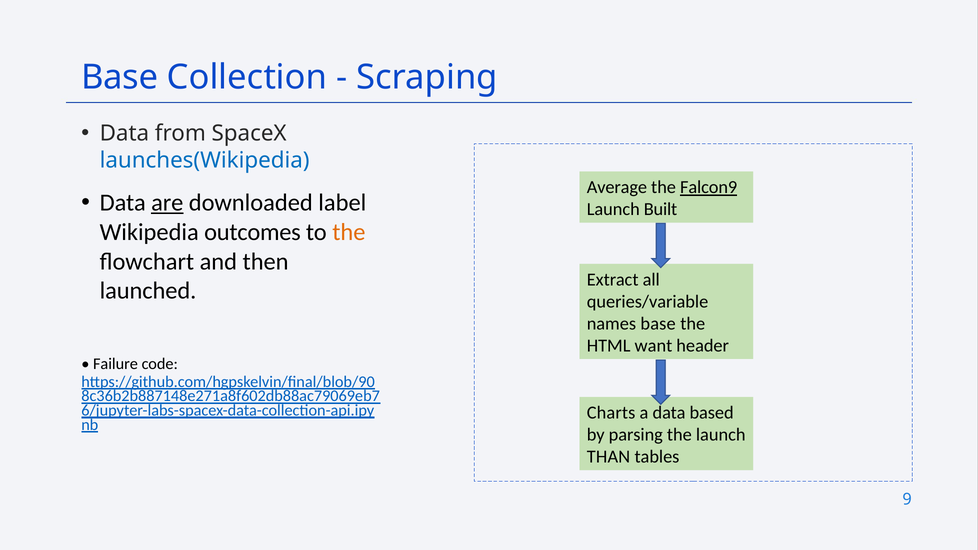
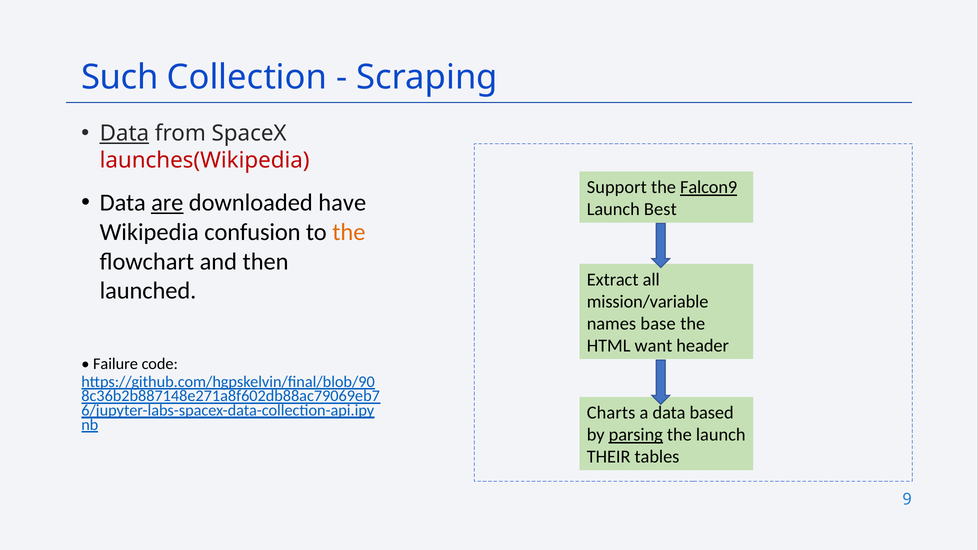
Base at (120, 78): Base -> Such
Data at (124, 134) underline: none -> present
launches(Wikipedia colour: blue -> red
Average: Average -> Support
label: label -> have
Built: Built -> Best
outcomes: outcomes -> confusion
queries/variable: queries/variable -> mission/variable
parsing underline: none -> present
THAN: THAN -> THEIR
